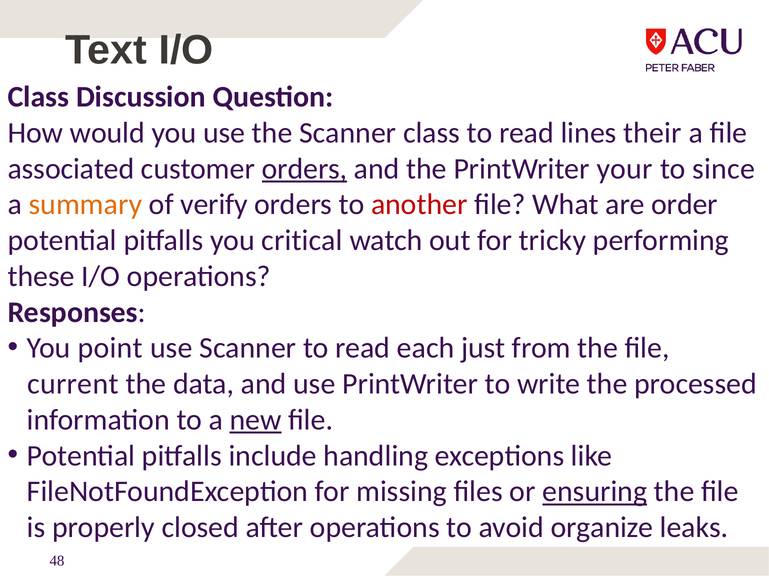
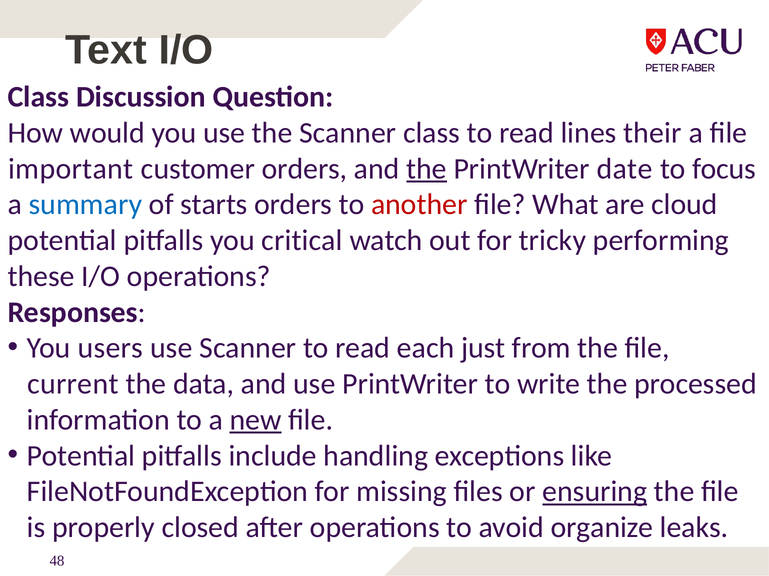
associated: associated -> important
orders at (305, 169) underline: present -> none
the at (427, 169) underline: none -> present
your: your -> date
since: since -> focus
summary colour: orange -> blue
verify: verify -> starts
order: order -> cloud
point: point -> users
